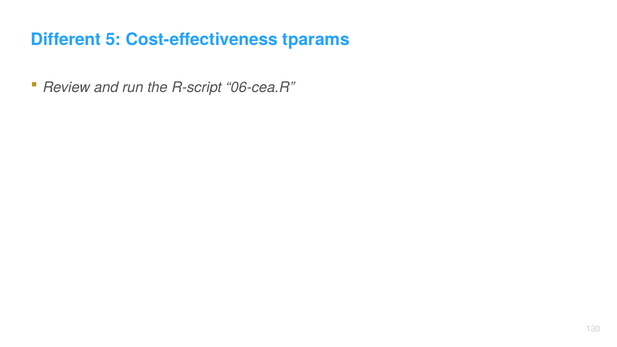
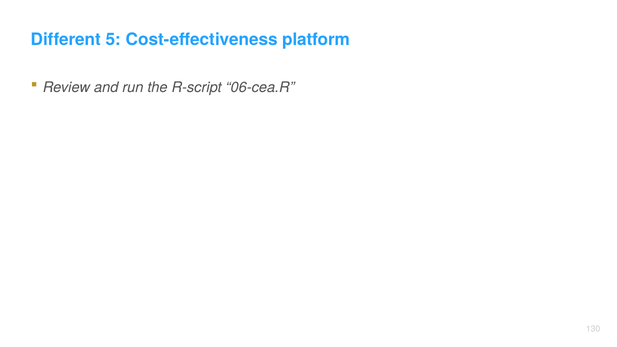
tparams: tparams -> platform
